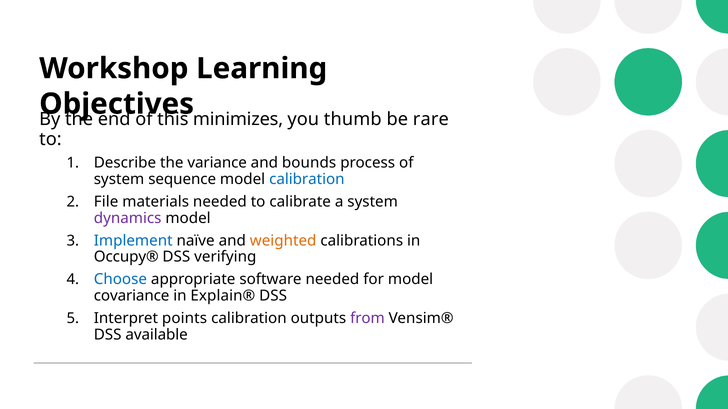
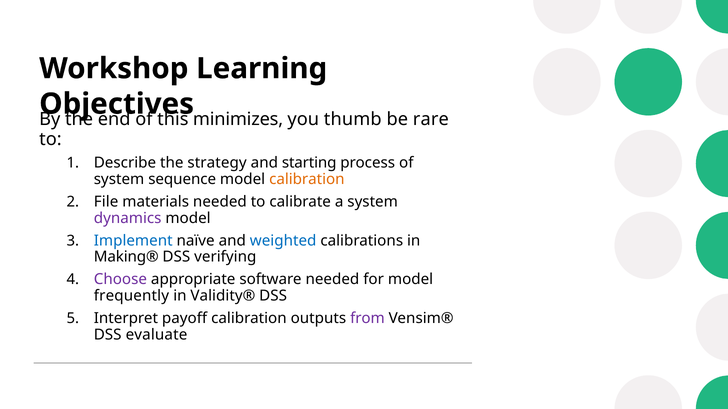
variance: variance -> strategy
bounds: bounds -> starting
calibration at (307, 179) colour: blue -> orange
weighted colour: orange -> blue
Occupy®: Occupy® -> Making®
Choose colour: blue -> purple
covariance: covariance -> frequently
Explain®: Explain® -> Validity®
points: points -> payoff
available: available -> evaluate
